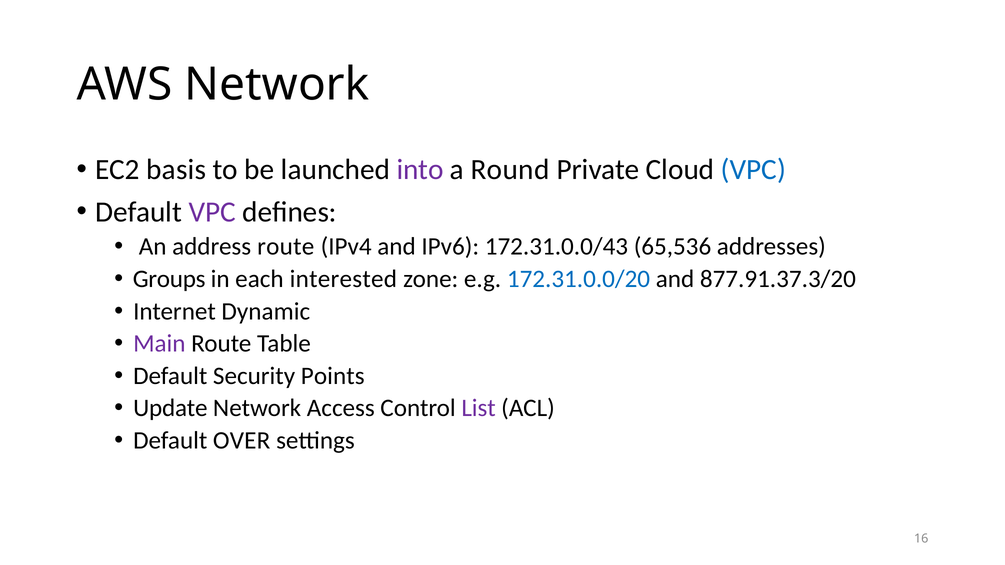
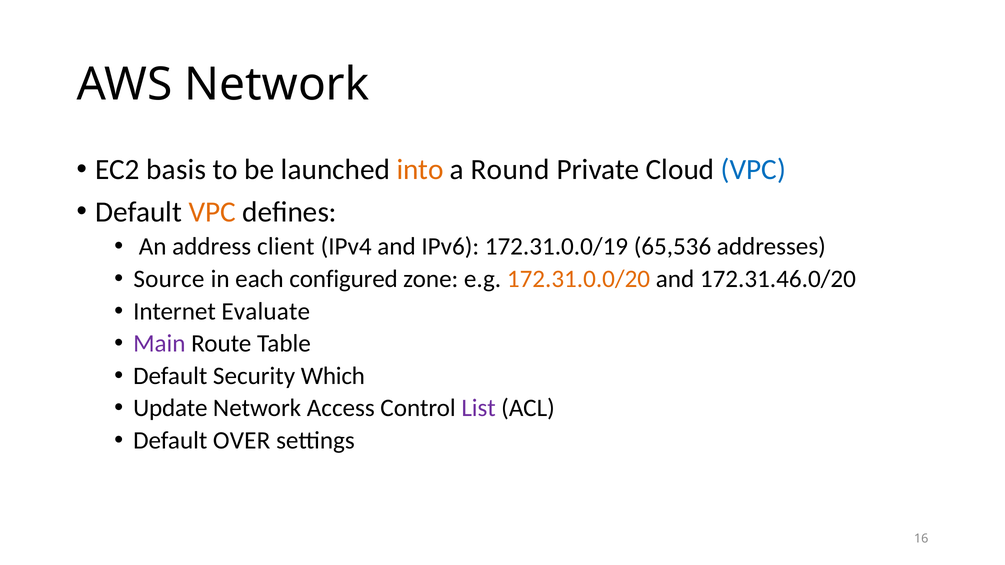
into colour: purple -> orange
VPC at (212, 212) colour: purple -> orange
address route: route -> client
172.31.0.0/43: 172.31.0.0/43 -> 172.31.0.0/19
Groups: Groups -> Source
interested: interested -> configured
172.31.0.0/20 colour: blue -> orange
877.91.37.3/20: 877.91.37.3/20 -> 172.31.46.0/20
Dynamic: Dynamic -> Evaluate
Points: Points -> Which
